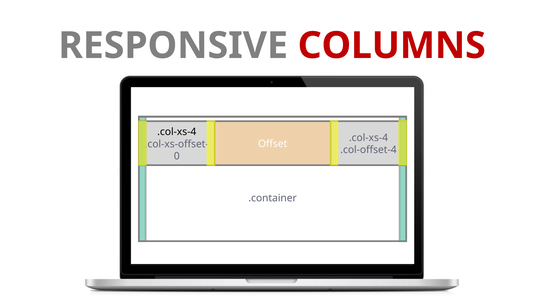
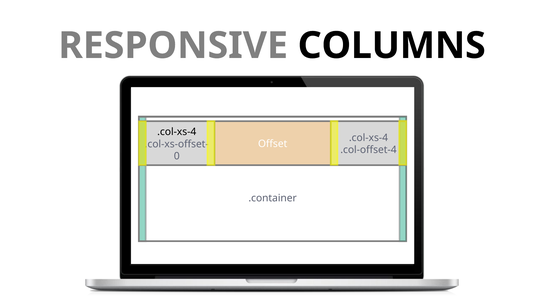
COLUMNS colour: red -> black
